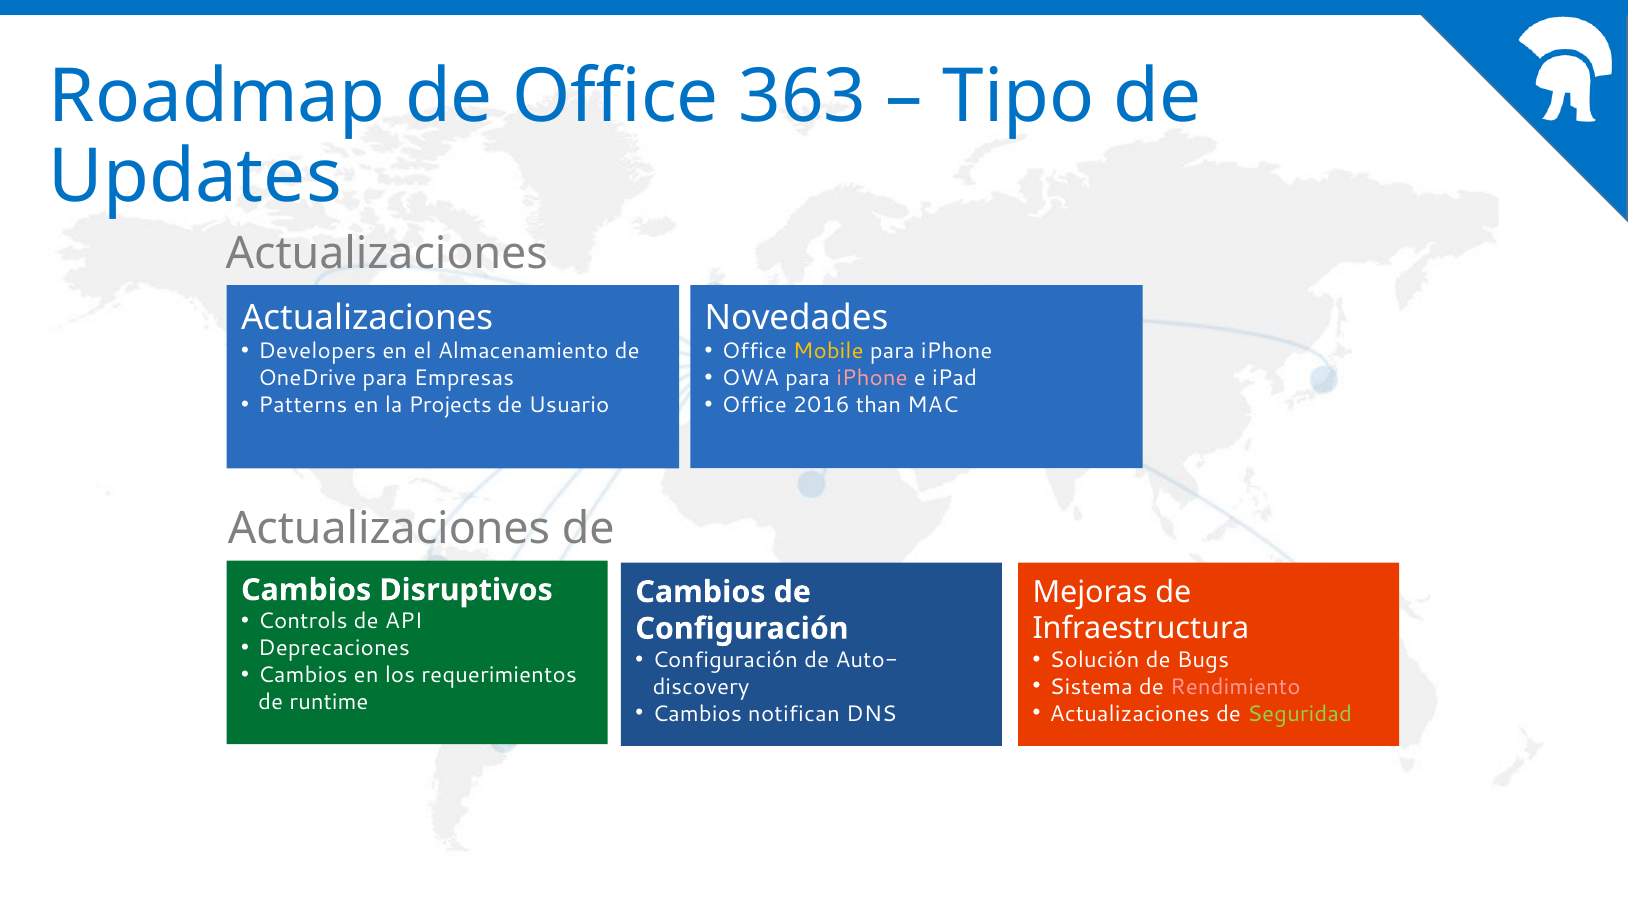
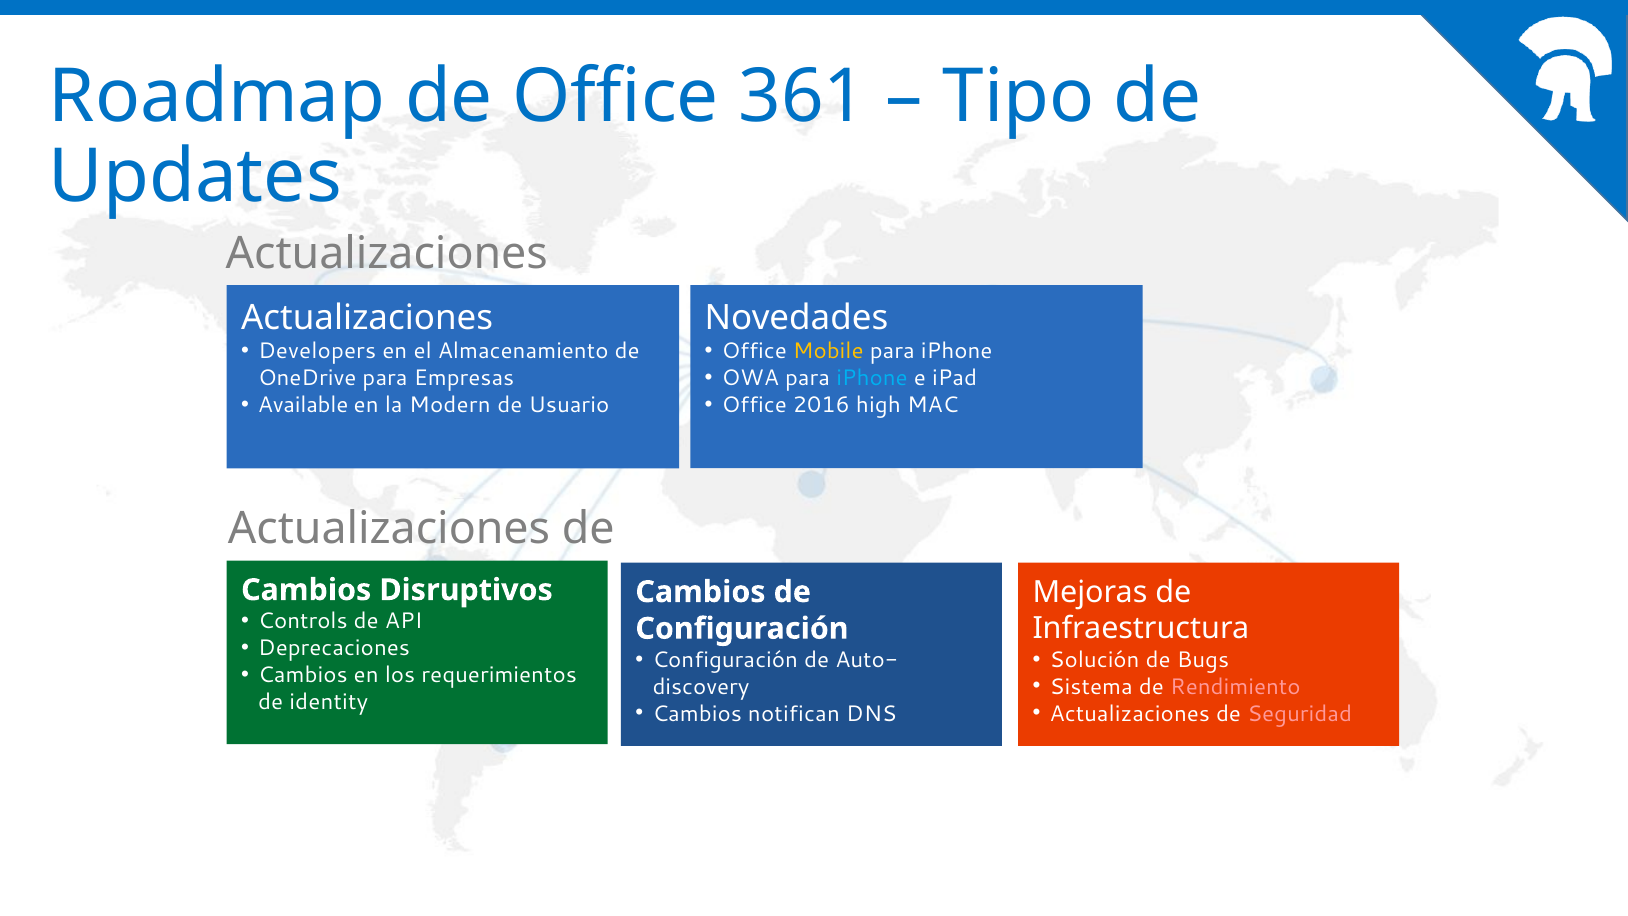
363: 363 -> 361
iPhone at (872, 378) colour: pink -> light blue
Patterns: Patterns -> Available
Projects: Projects -> Modern
than: than -> high
runtime: runtime -> identity
Seguridad colour: light green -> pink
